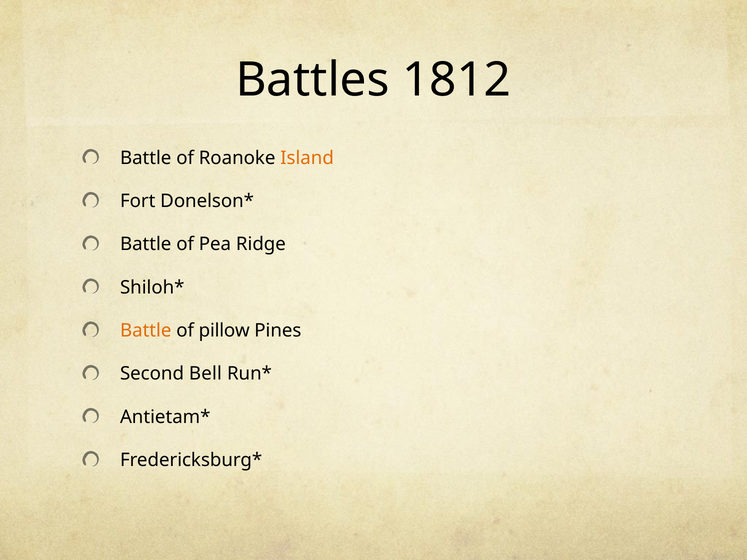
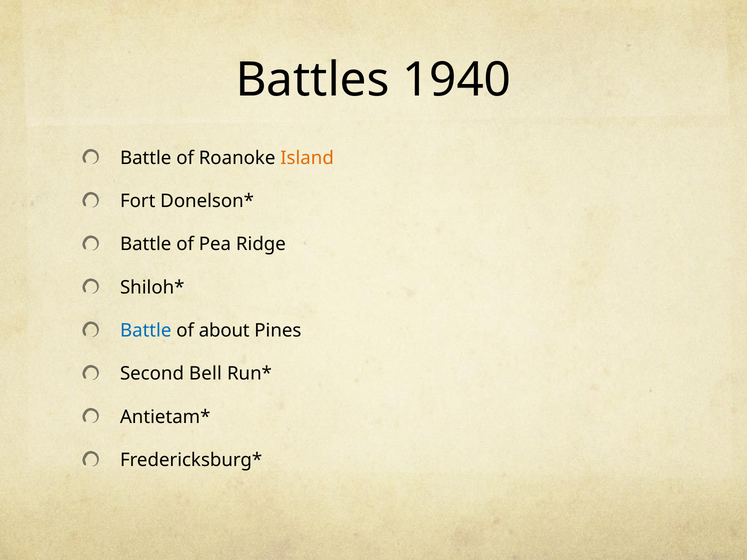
1812: 1812 -> 1940
Battle at (146, 331) colour: orange -> blue
pillow: pillow -> about
